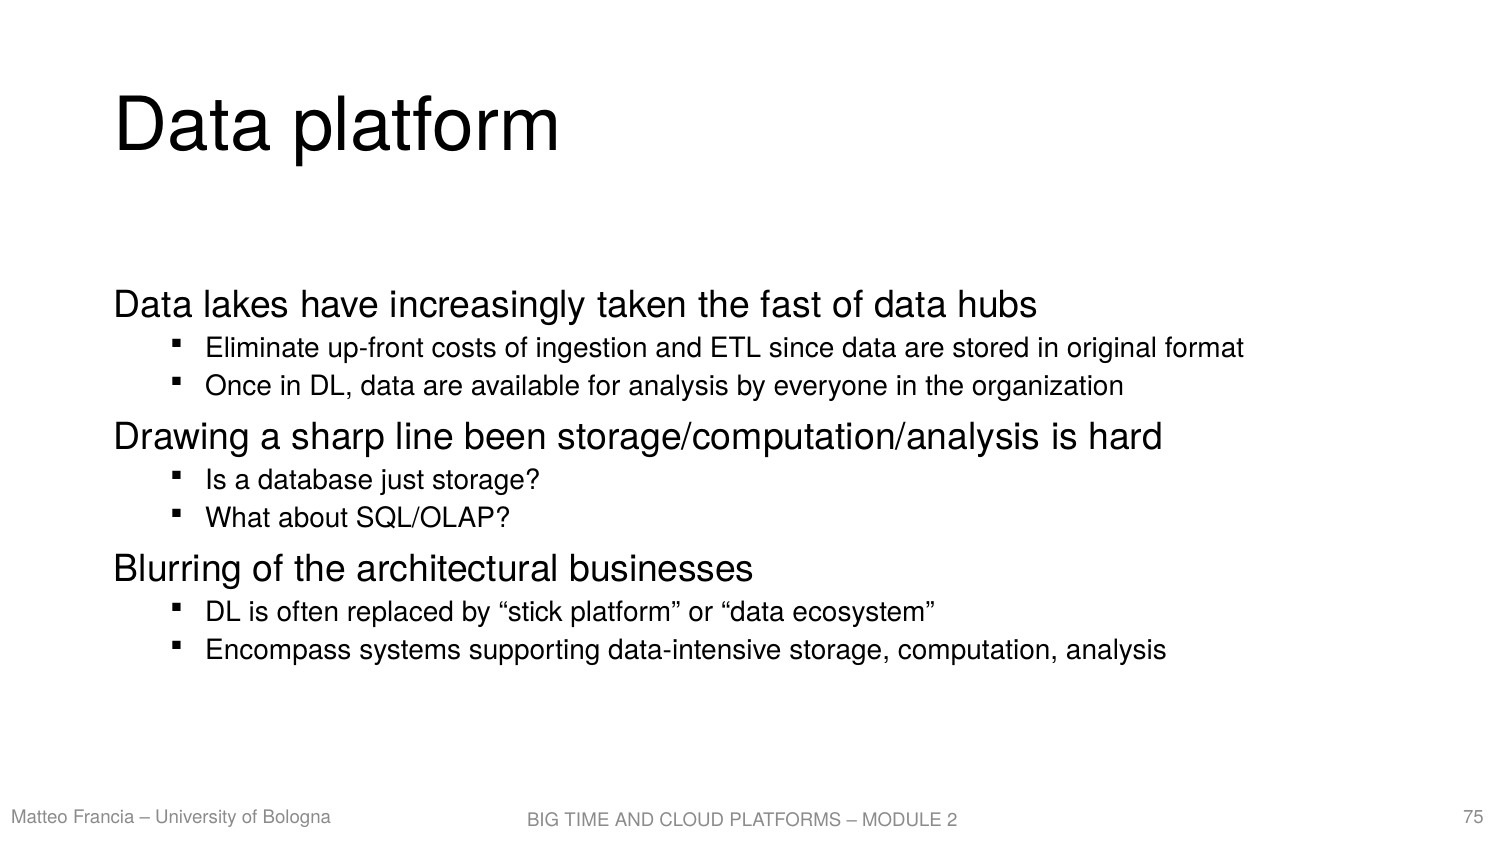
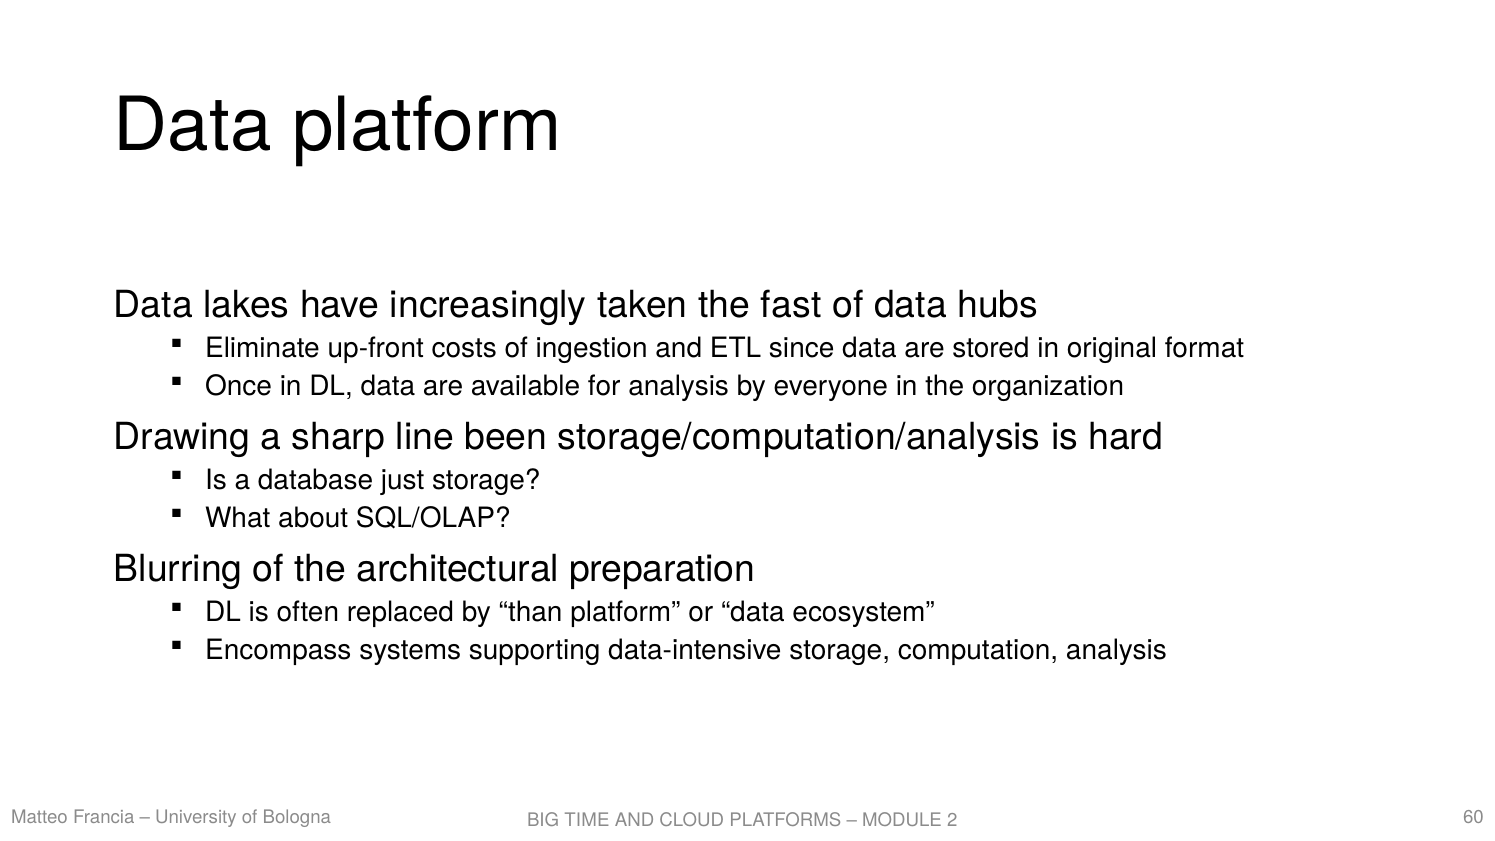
businesses: businesses -> preparation
stick: stick -> than
75: 75 -> 60
